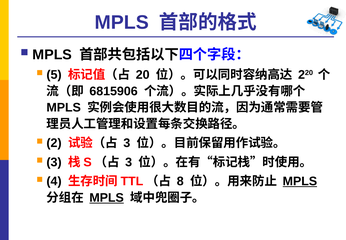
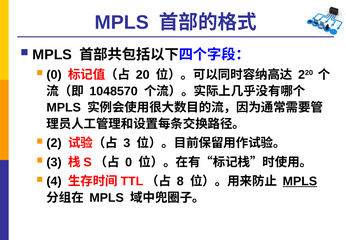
5 at (54, 75): 5 -> 0
6815906: 6815906 -> 1048570
3 at (129, 162): 3 -> 0
MPLS at (107, 197) underline: present -> none
